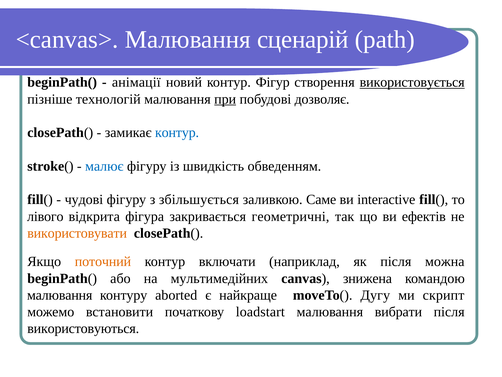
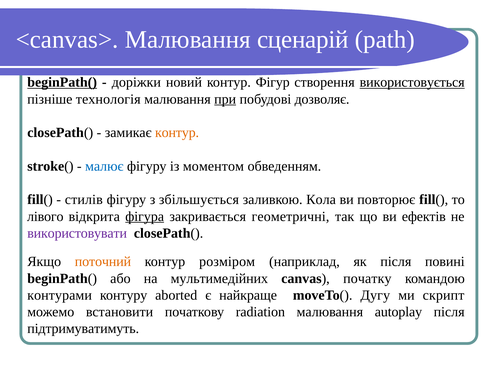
beginPath( at (62, 82) underline: none -> present
анімації: анімації -> доріжки
технологій: технологій -> технологія
контур at (177, 132) colour: blue -> orange
швидкість: швидкість -> моментом
чудові: чудові -> стилів
Саме: Саме -> Кола
interactive: interactive -> повторює
фігура underline: none -> present
використовувати colour: orange -> purple
включати: включати -> розміром
можна: можна -> повині
знижена: знижена -> початку
малювання at (60, 295): малювання -> контурами
loadstart: loadstart -> radiation
вибрати: вибрати -> autoplay
використовуються: використовуються -> підтримуватимуть
